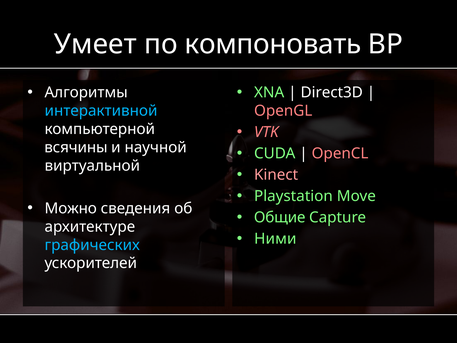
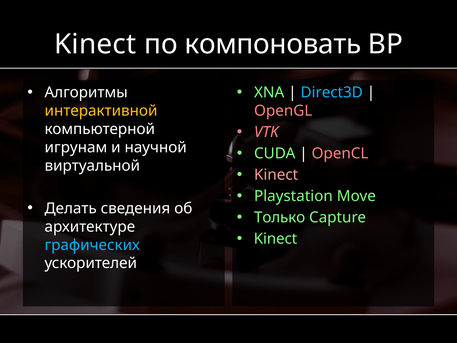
Умеет at (95, 44): Умеет -> Kinect
Direct3D colour: white -> light blue
интерактивной colour: light blue -> yellow
всячины: всячины -> игрунам
Можно: Можно -> Делать
Общие: Общие -> Только
Ними at (275, 239): Ними -> Kinect
